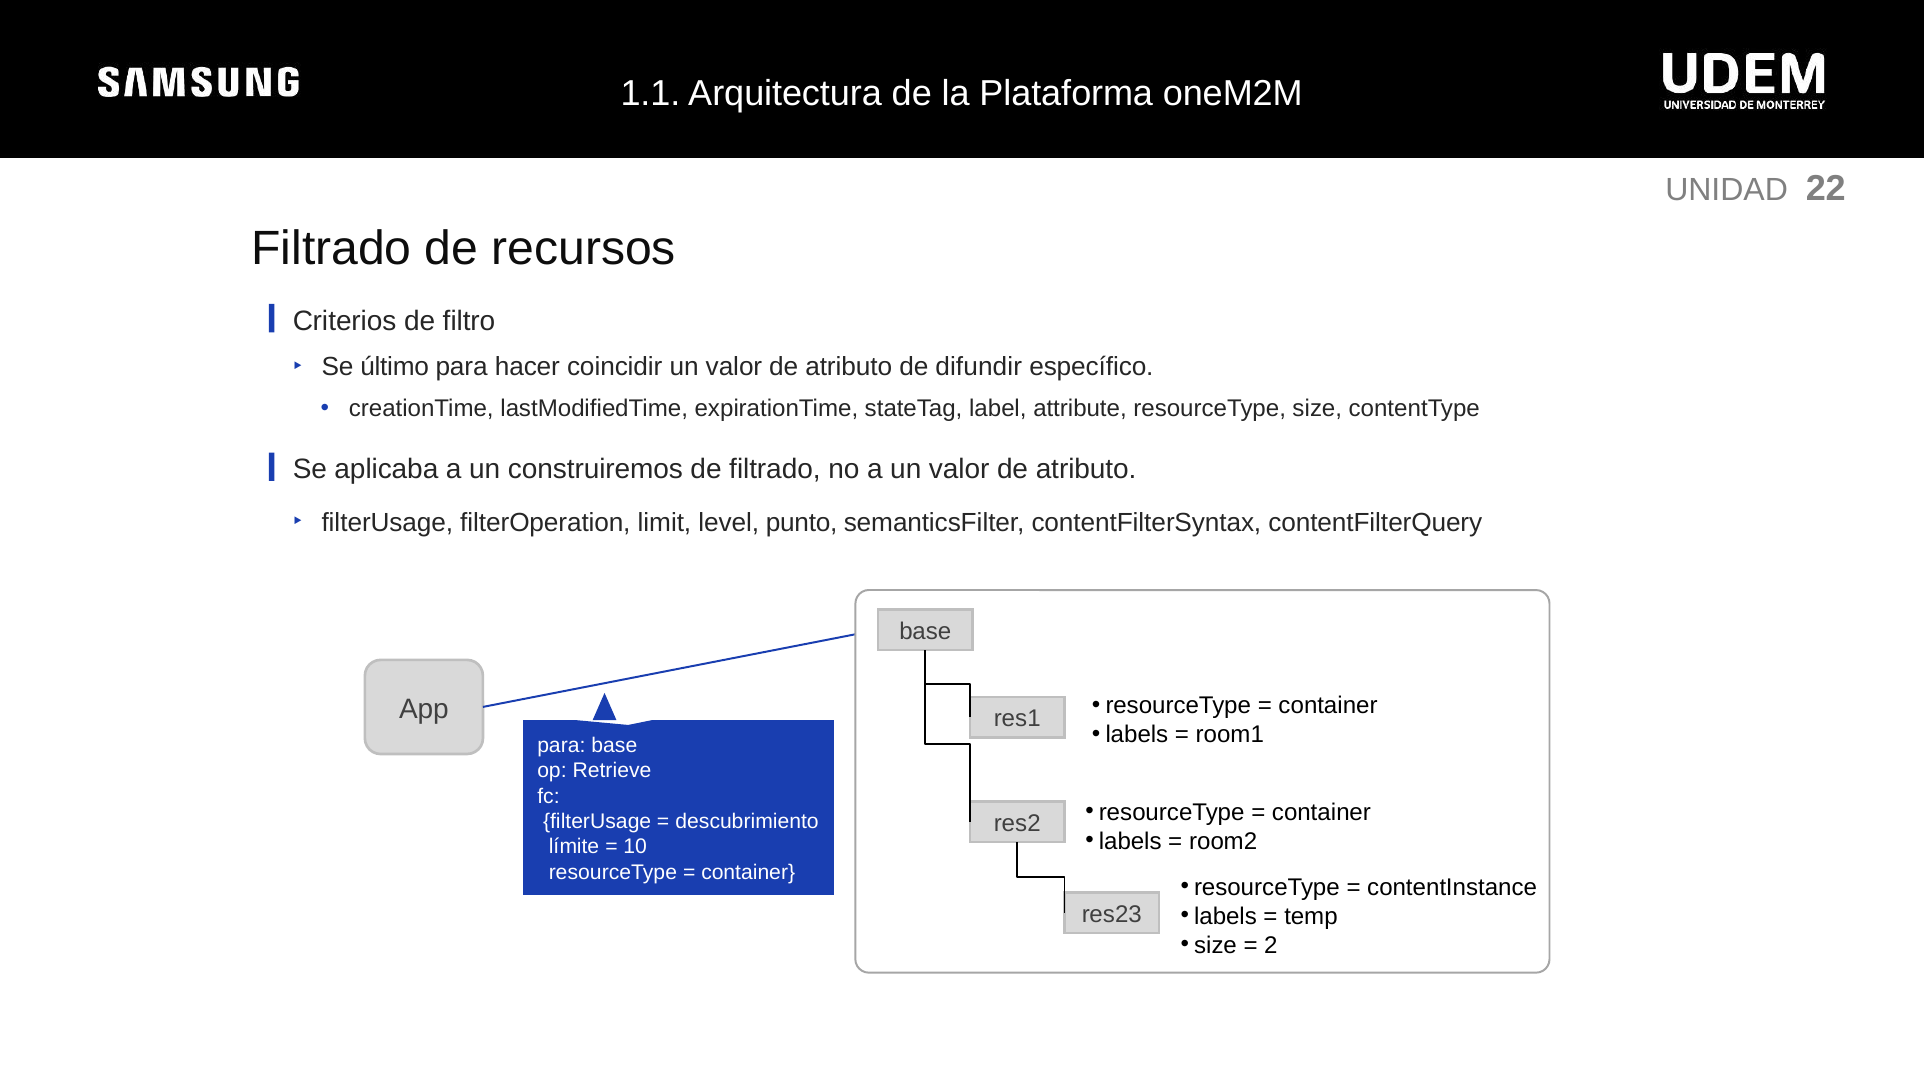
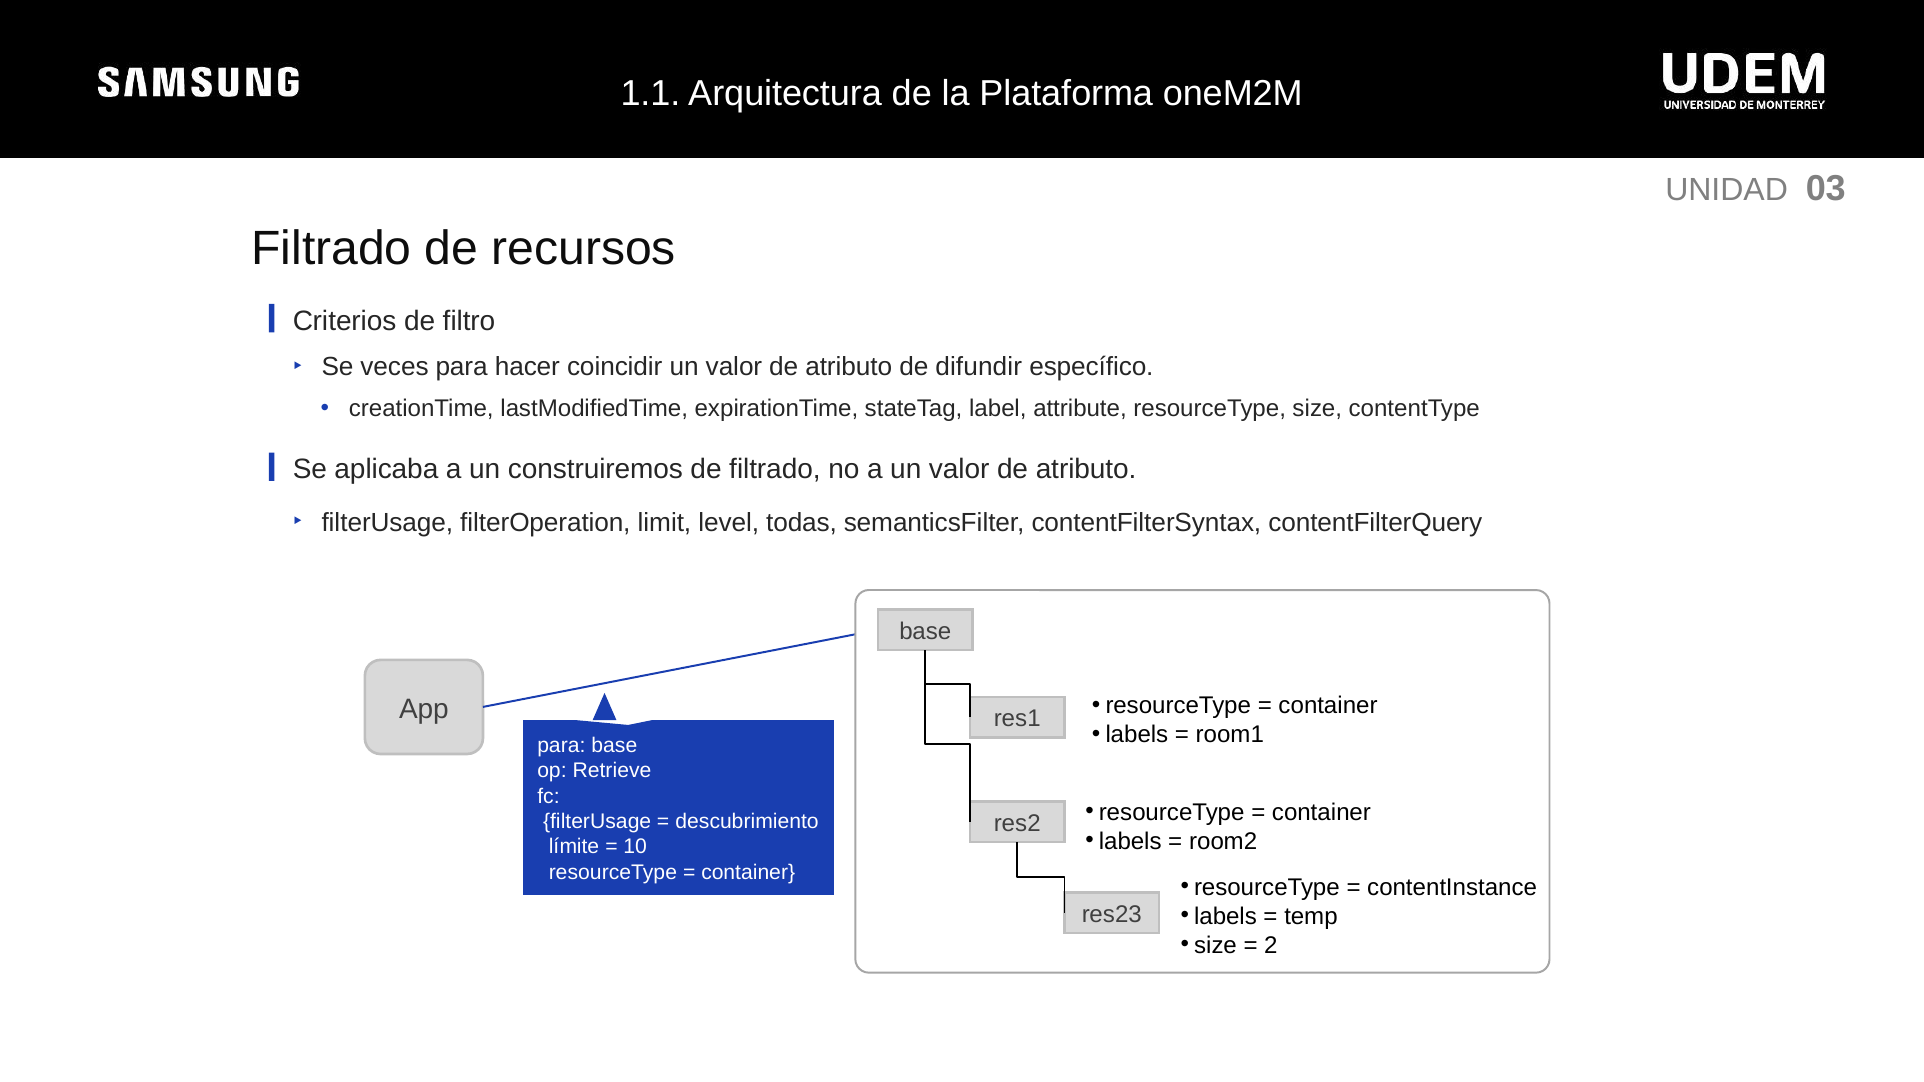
22: 22 -> 03
último: último -> veces
punto: punto -> todas
